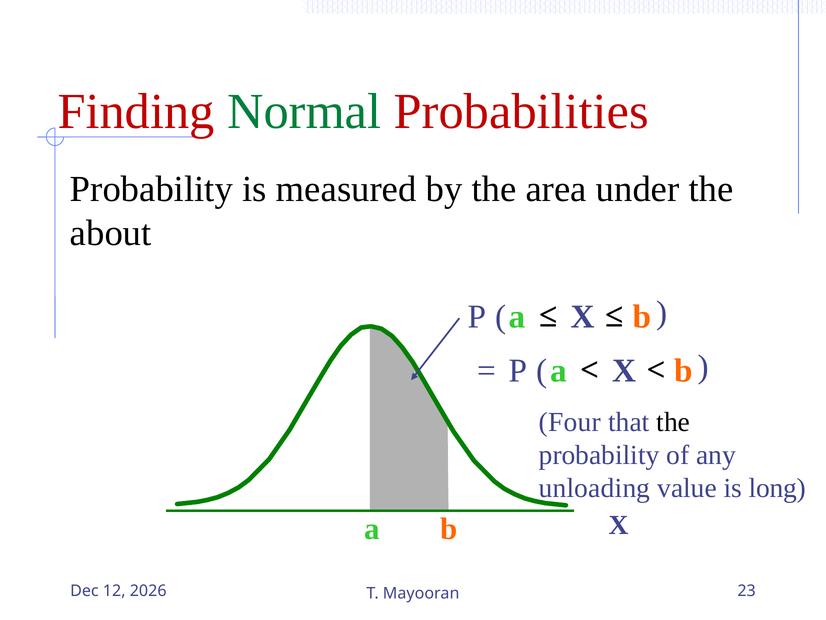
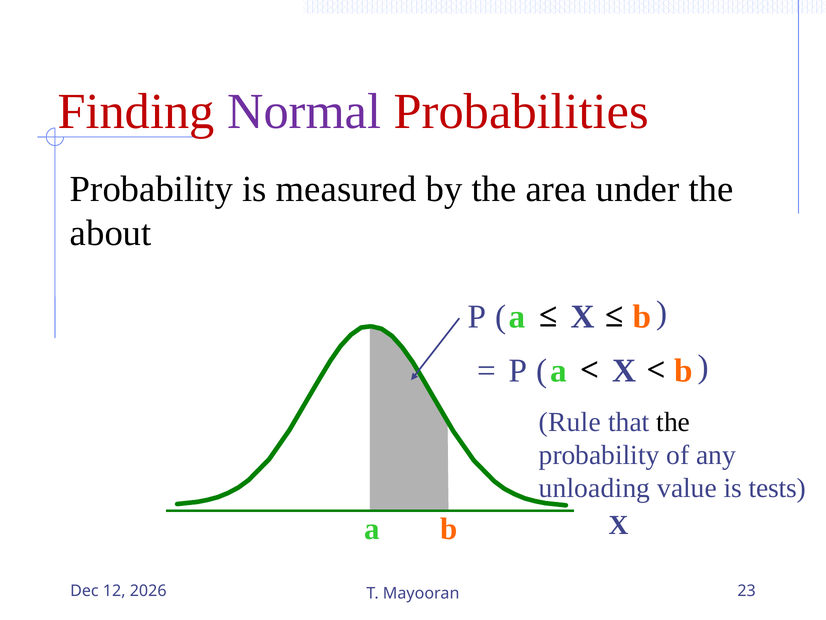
Normal colour: green -> purple
Four: Four -> Rule
long: long -> tests
